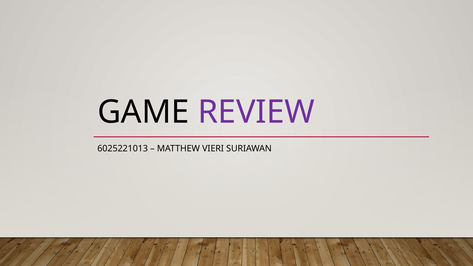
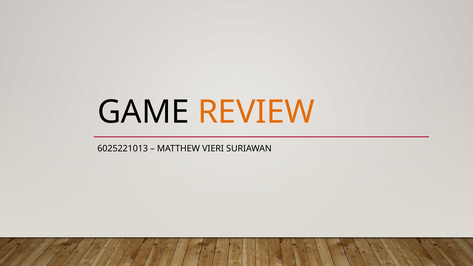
REVIEW colour: purple -> orange
